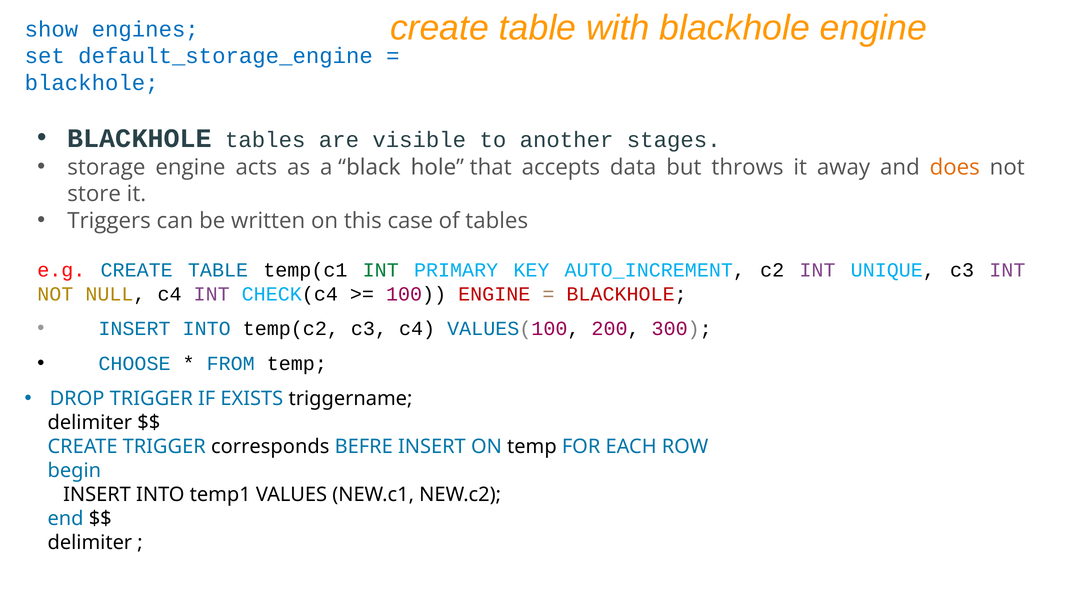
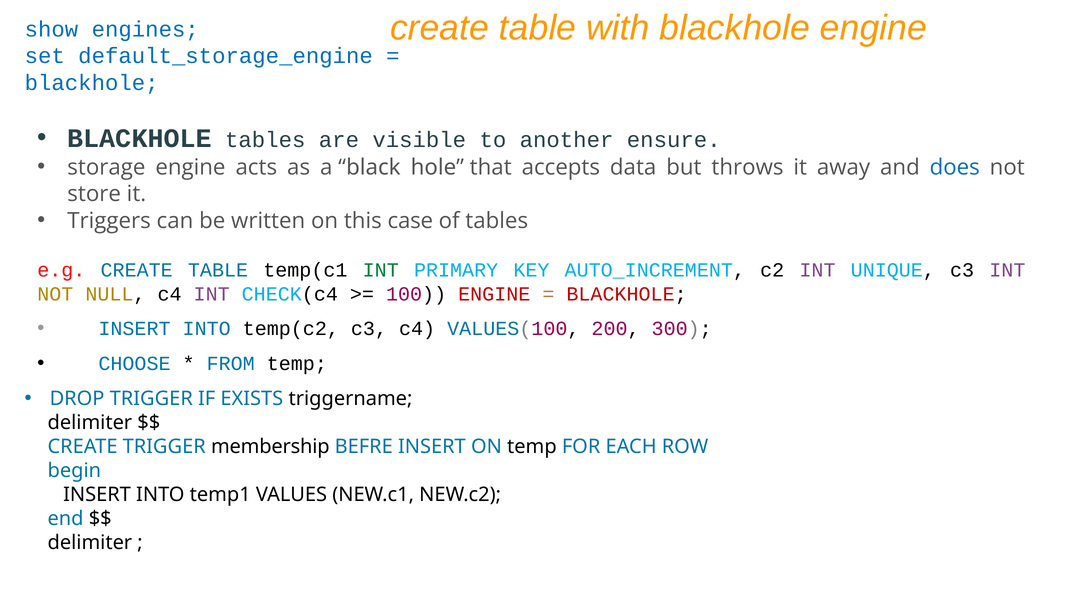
stages: stages -> ensure
does colour: orange -> blue
corresponds: corresponds -> membership
